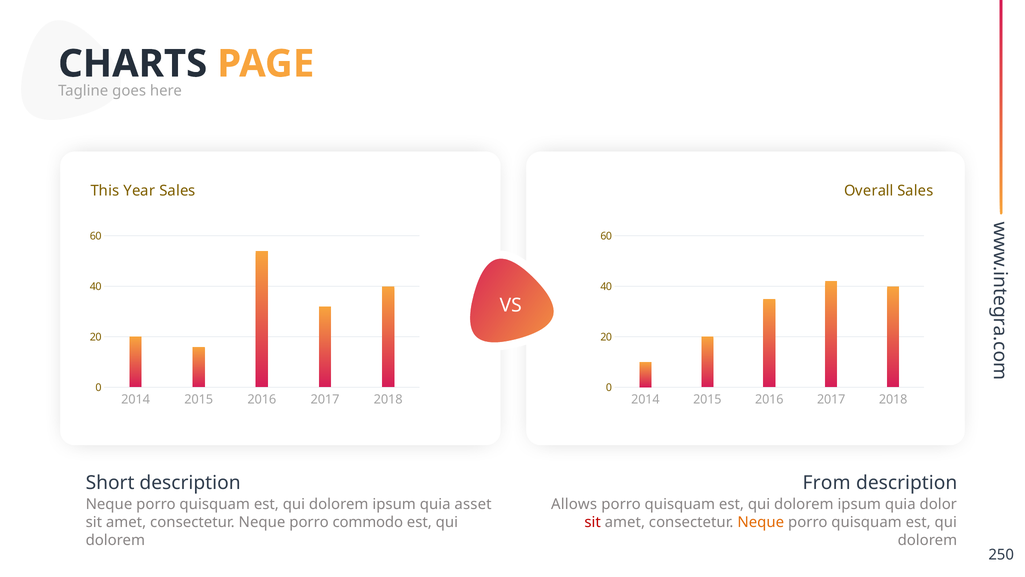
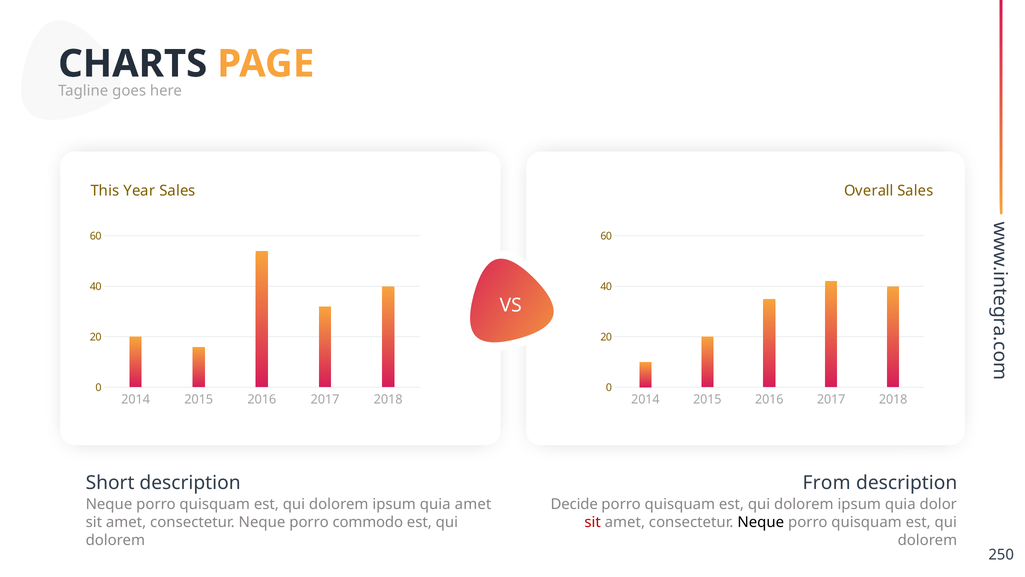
quia asset: asset -> amet
Allows: Allows -> Decide
Neque at (761, 522) colour: orange -> black
